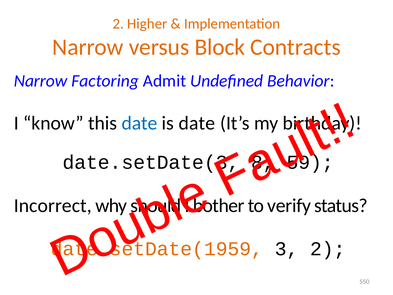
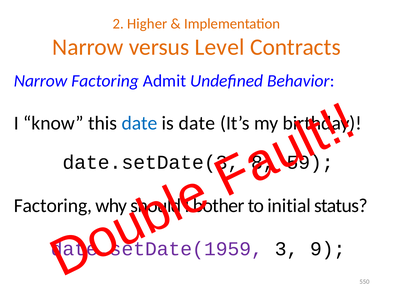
Block: Block -> Level
Incorrect at (53, 205): Incorrect -> Factoring
verify: verify -> initial
date.setDate(1959 colour: orange -> purple
3 2: 2 -> 9
